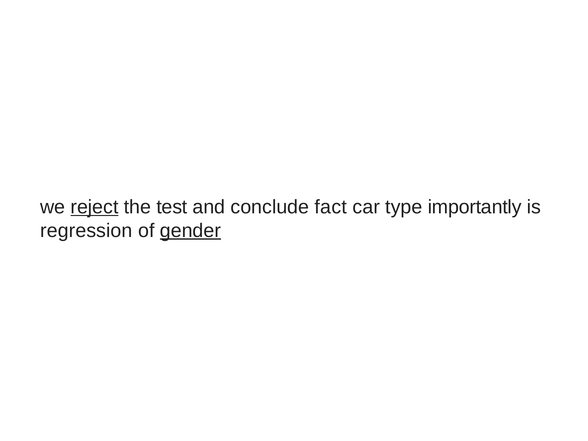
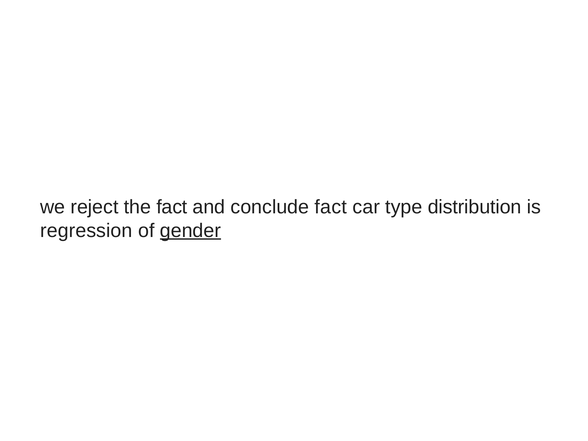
reject underline: present -> none
the test: test -> fact
importantly: importantly -> distribution
